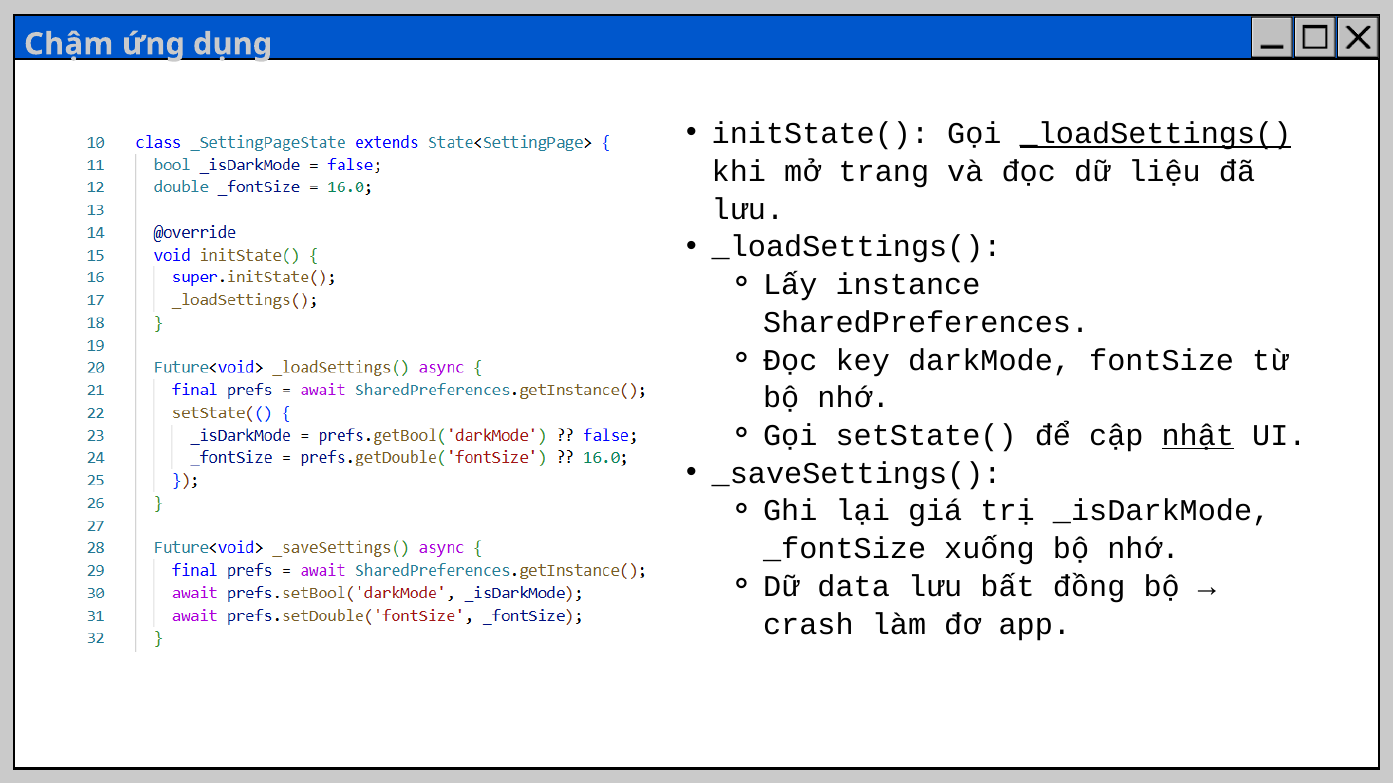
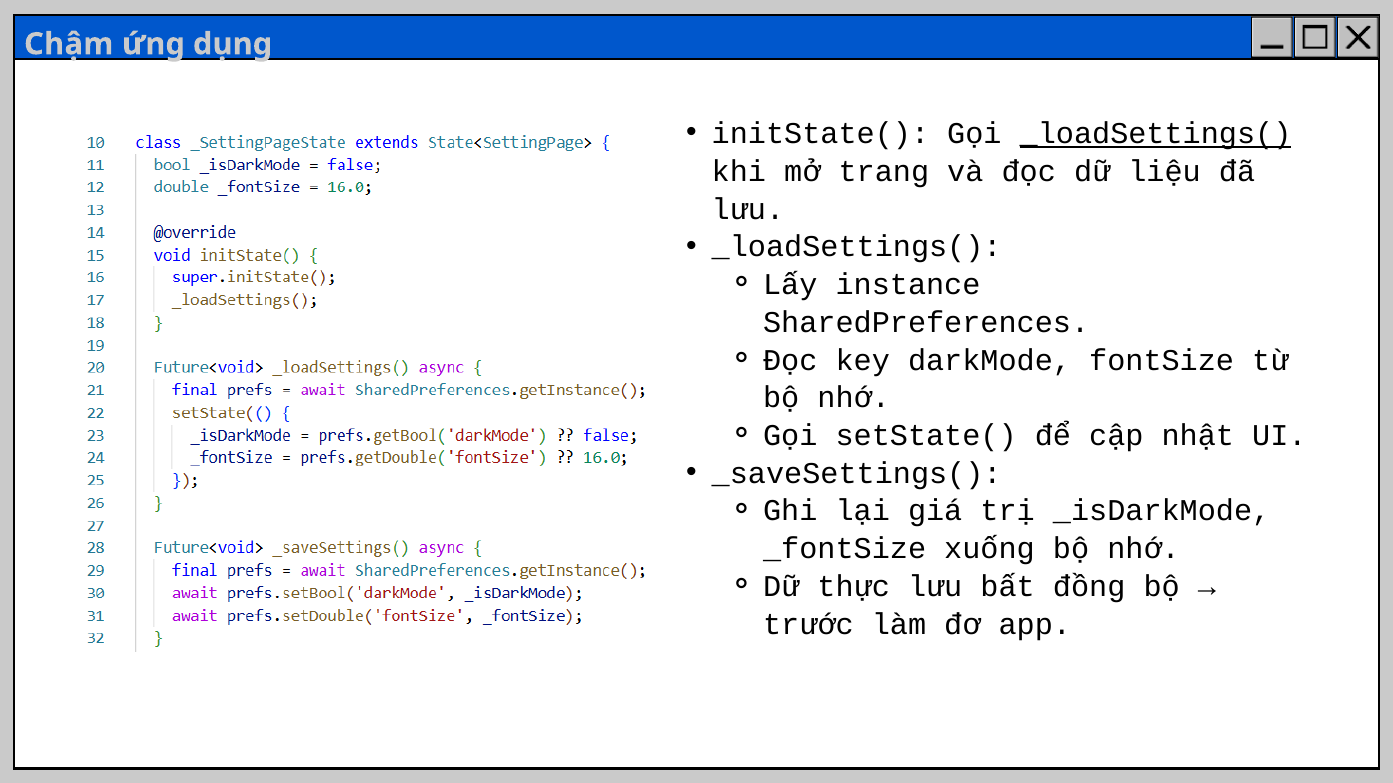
nhật underline: present -> none
data: data -> thực
crash: crash -> trước
